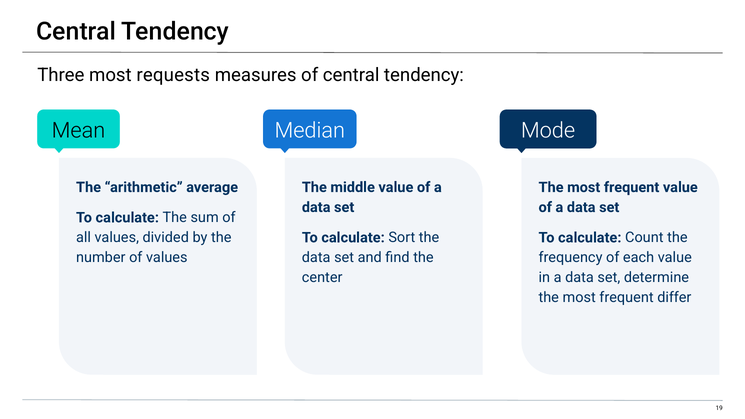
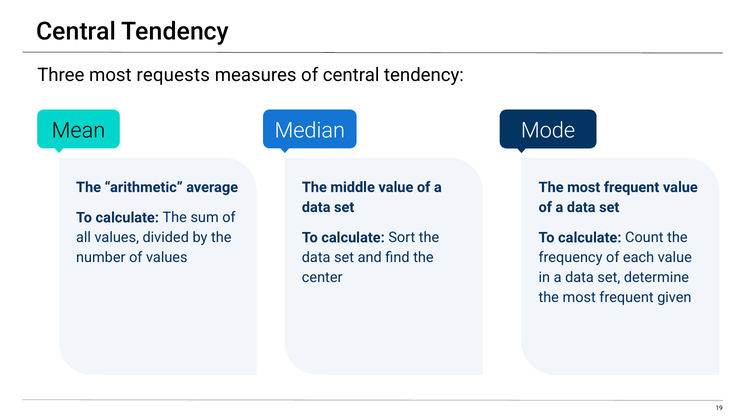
differ: differ -> given
